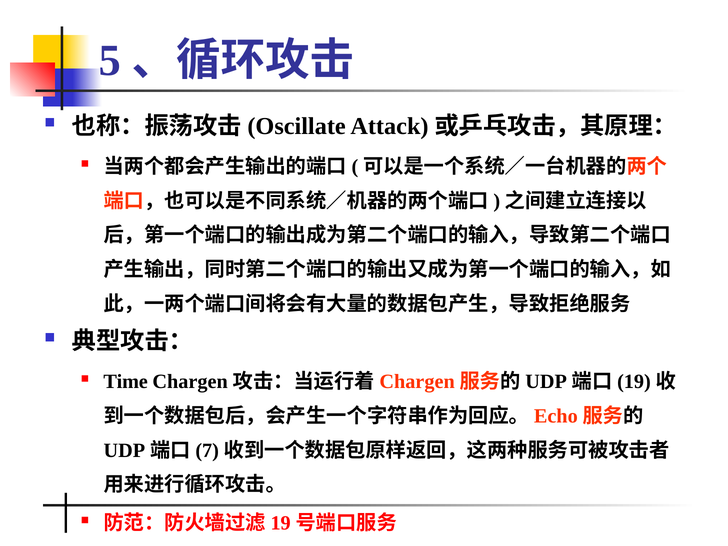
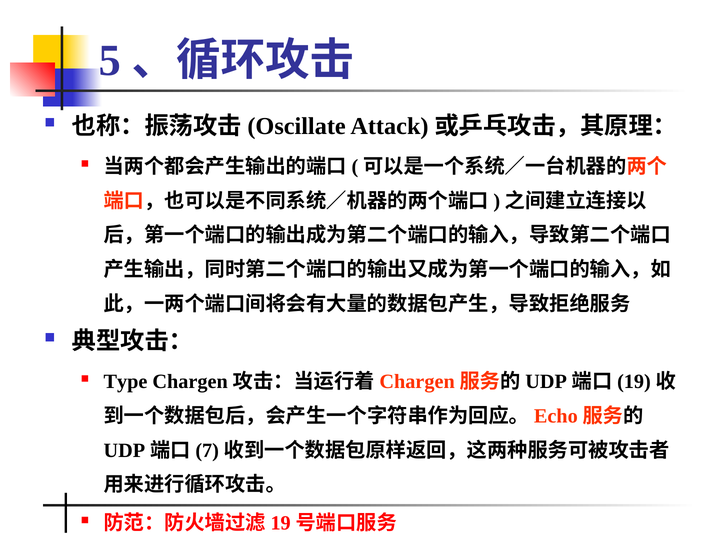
Time: Time -> Type
